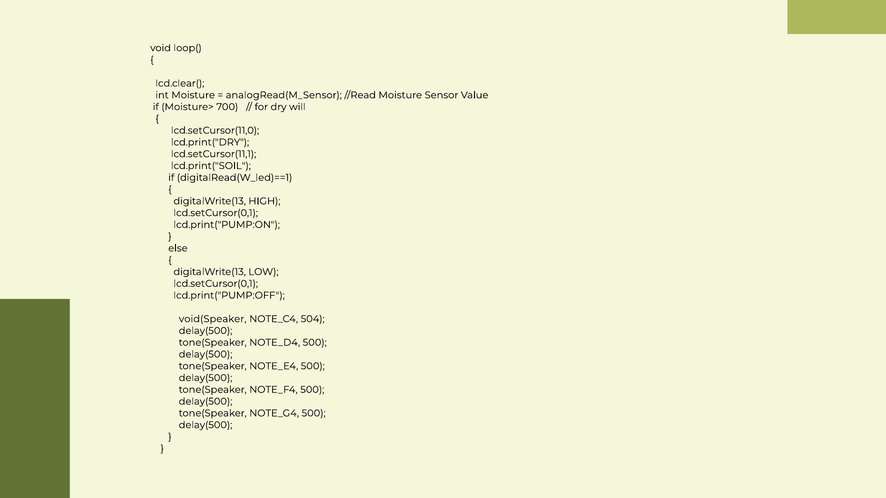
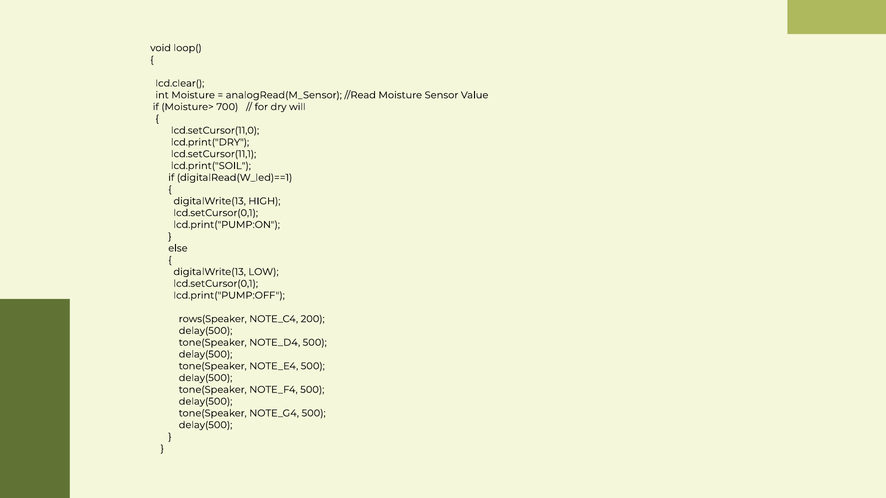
void(Speaker: void(Speaker -> rows(Speaker
504: 504 -> 200
